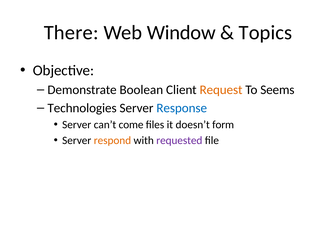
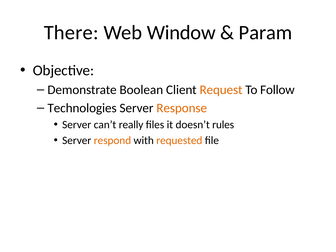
Topics: Topics -> Param
Seems: Seems -> Follow
Response colour: blue -> orange
come: come -> really
form: form -> rules
requested colour: purple -> orange
